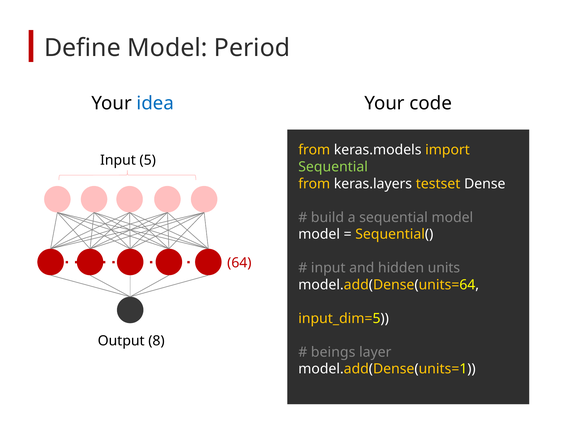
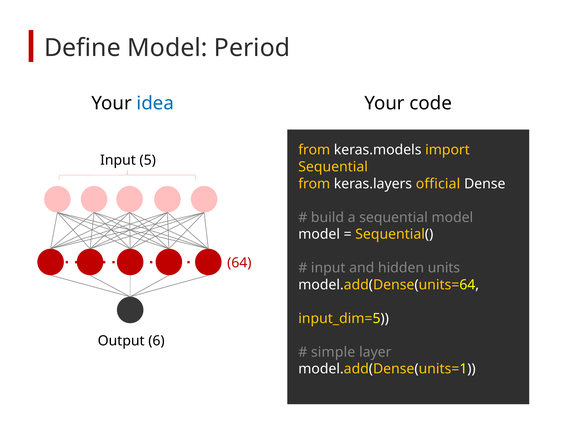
Sequential at (333, 167) colour: light green -> yellow
testset: testset -> official
8: 8 -> 6
beings: beings -> simple
